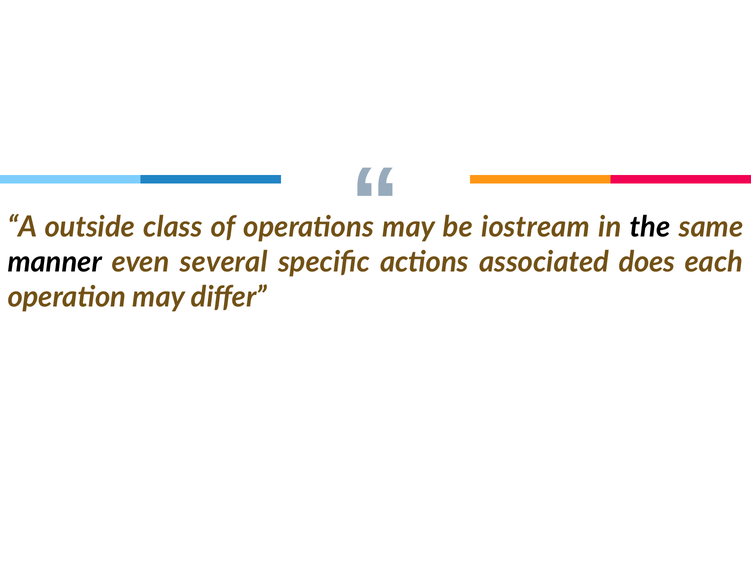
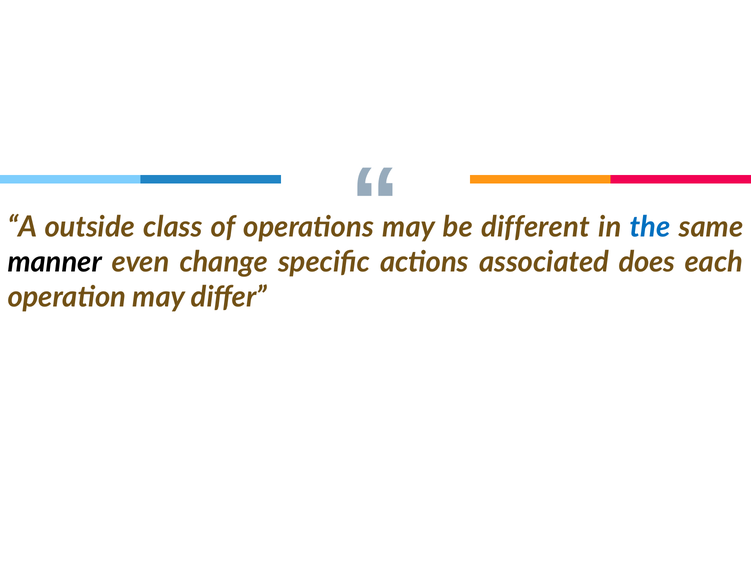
iostream: iostream -> different
the colour: black -> blue
several: several -> change
